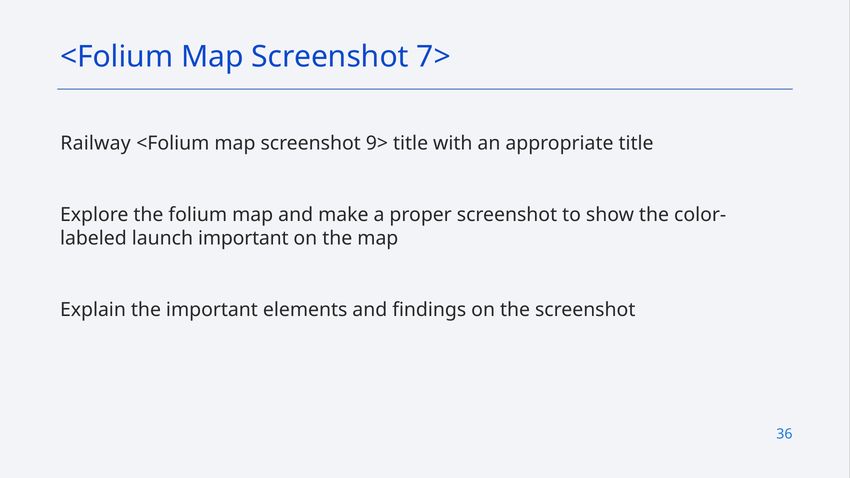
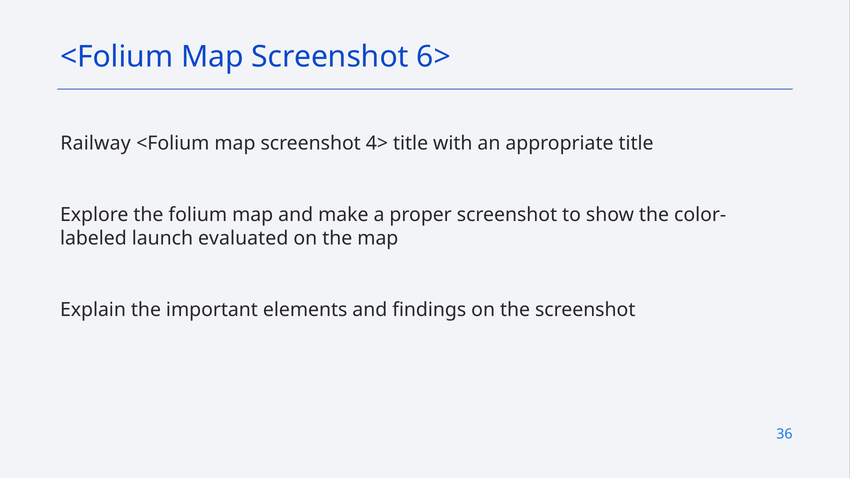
7>: 7> -> 6>
9>: 9> -> 4>
launch important: important -> evaluated
